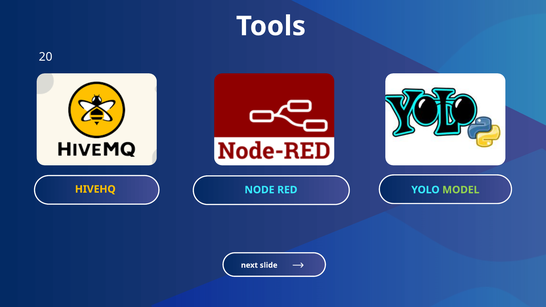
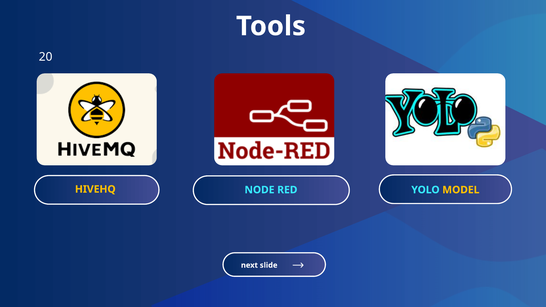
MODEL colour: light green -> yellow
